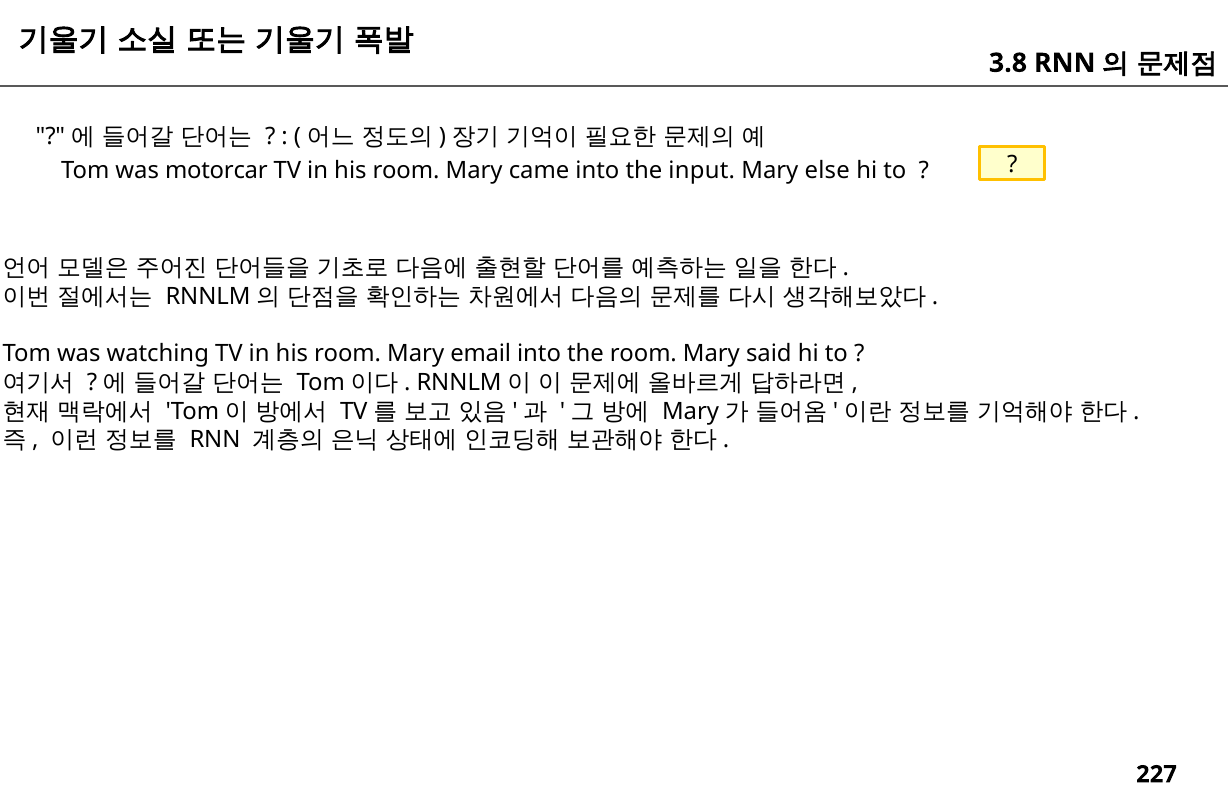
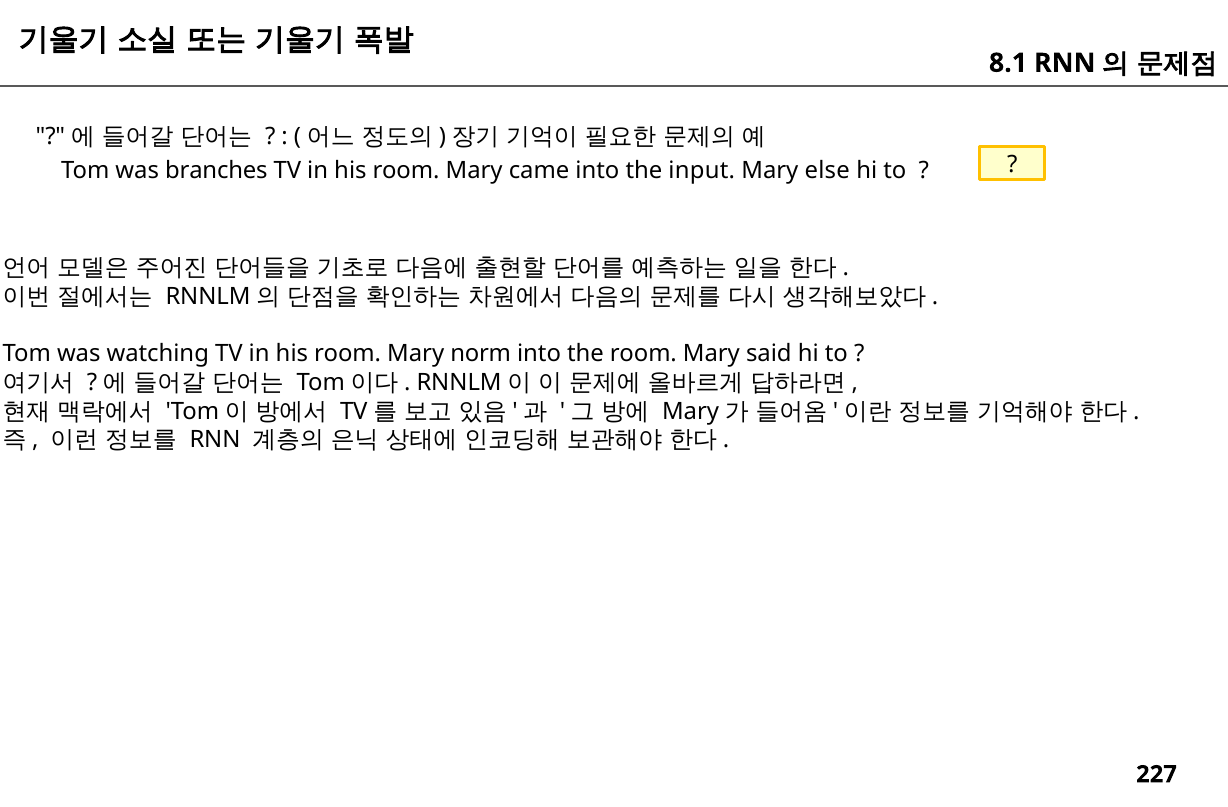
3.8: 3.8 -> 8.1
motorcar: motorcar -> branches
email: email -> norm
